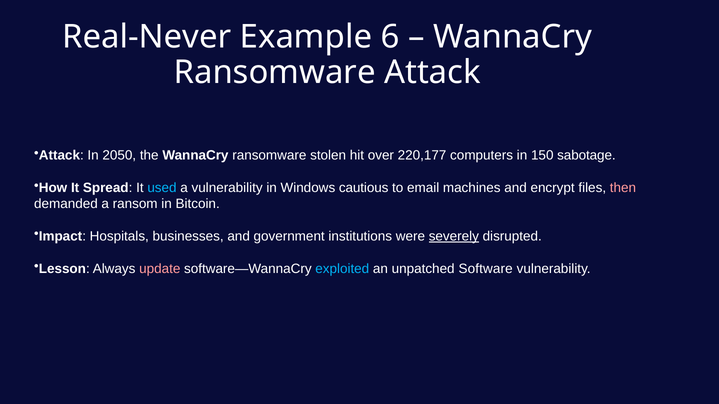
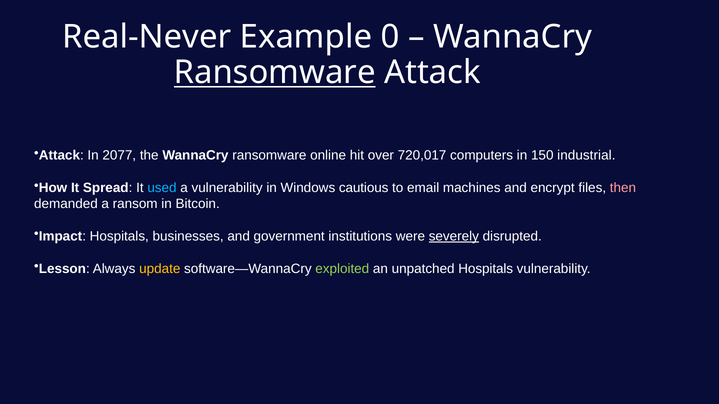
6: 6 -> 0
Ransomware at (275, 73) underline: none -> present
2050: 2050 -> 2077
stolen: stolen -> online
220,177: 220,177 -> 720,017
sabotage: sabotage -> industrial
update colour: pink -> yellow
exploited colour: light blue -> light green
unpatched Software: Software -> Hospitals
